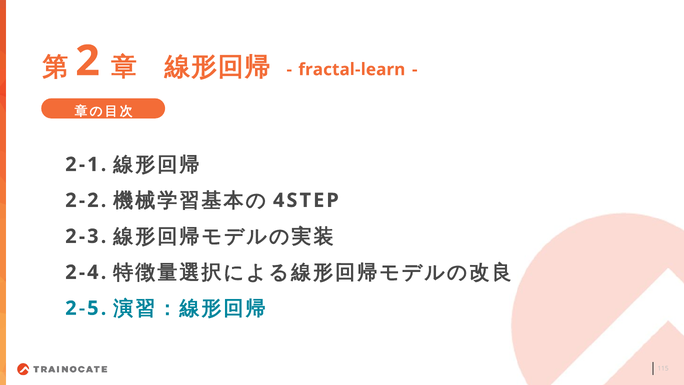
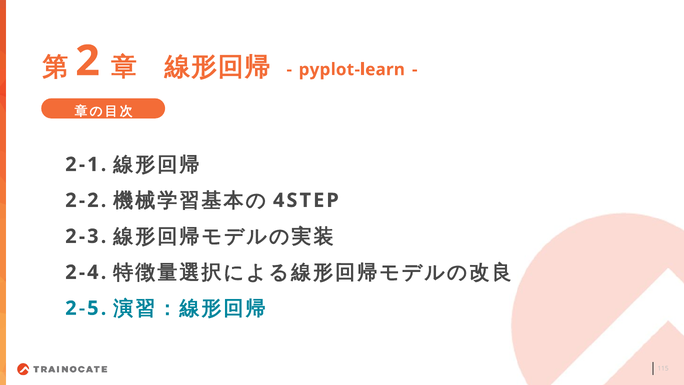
fractal-learn: fractal-learn -> pyplot-learn
